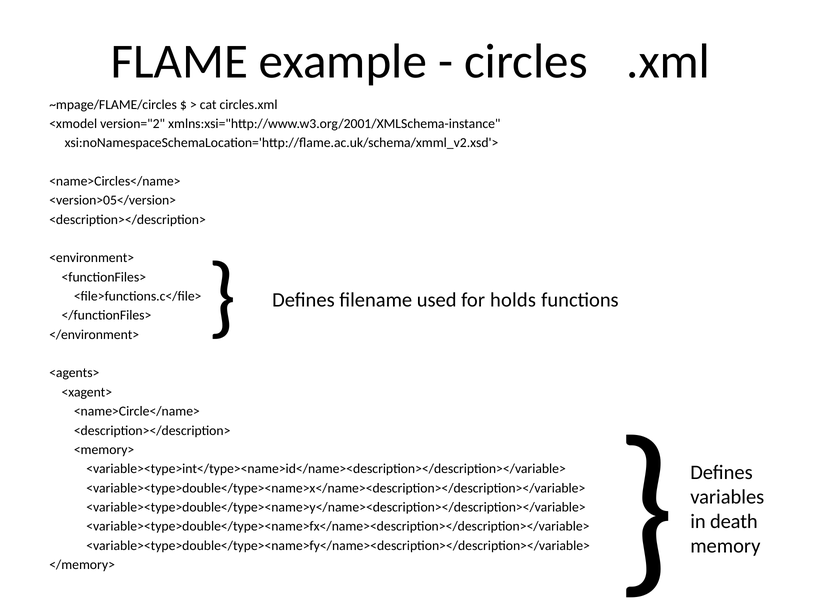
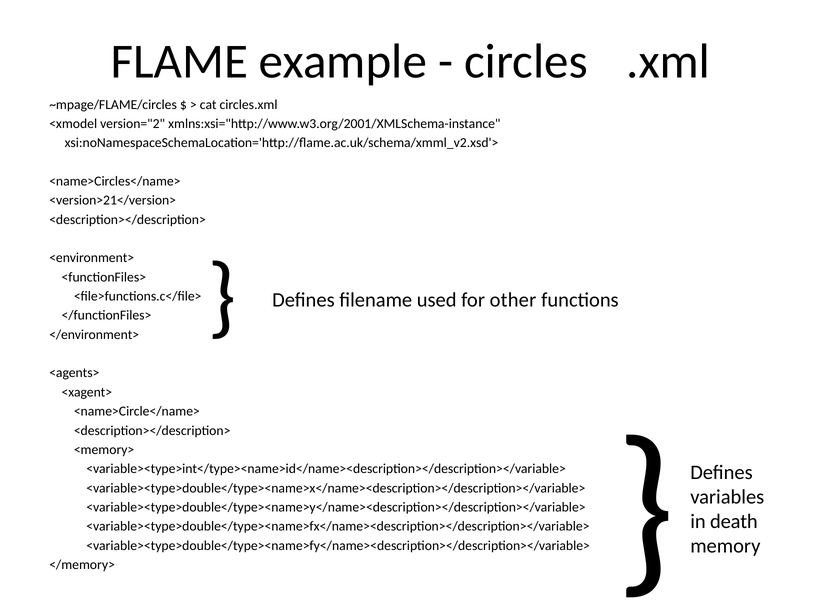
<version>05</version>: <version>05</version> -> <version>21</version>
holds: holds -> other
